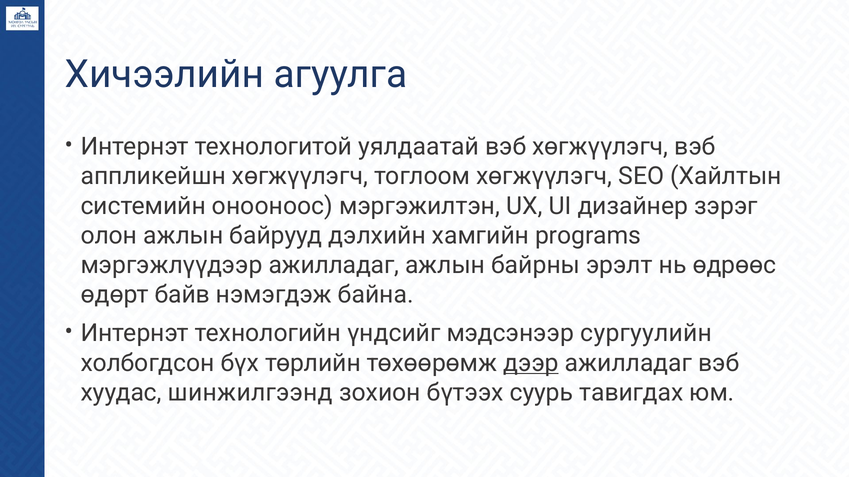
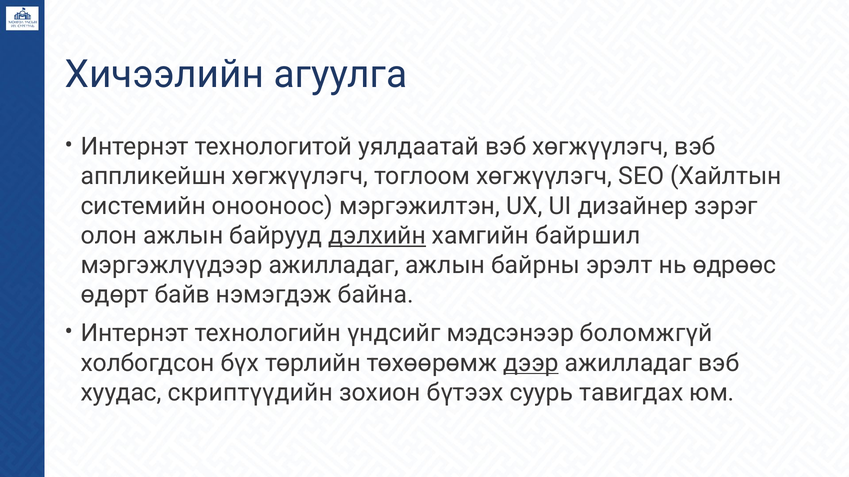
дэлхийн underline: none -> present
programs: programs -> байршил
сургуулийн: сургуулийн -> боломжгүй
шинжилгээнд: шинжилгээнд -> скриптүүдийн
